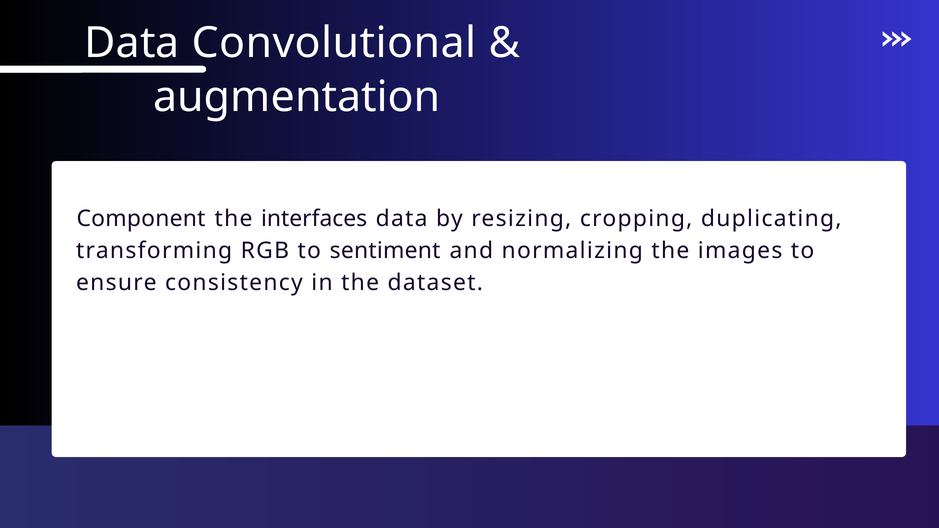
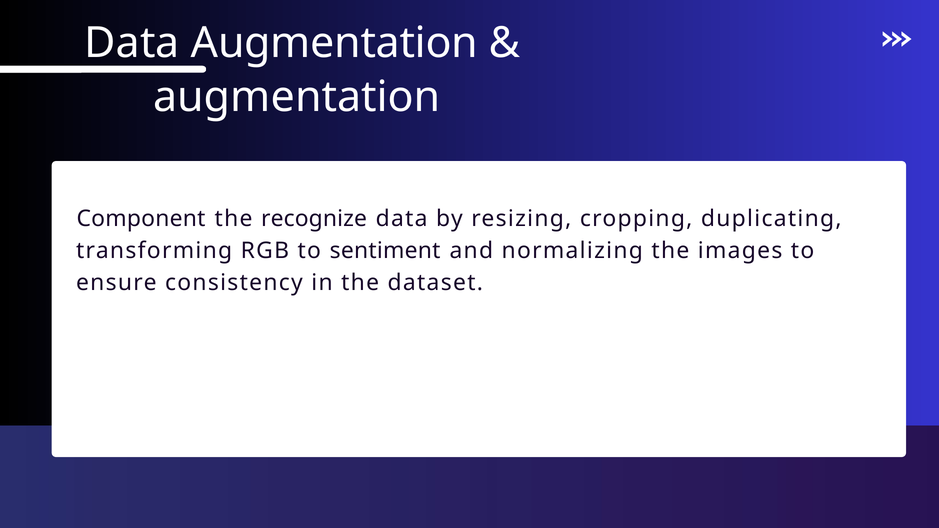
Data Convolutional: Convolutional -> Augmentation
interfaces: interfaces -> recognize
